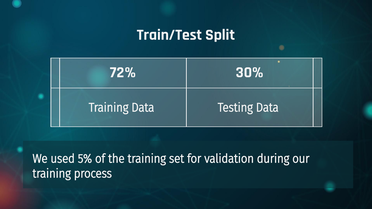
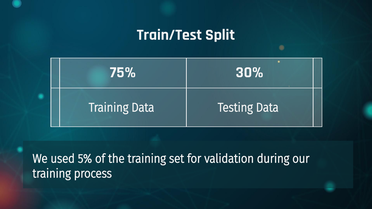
72%: 72% -> 75%
